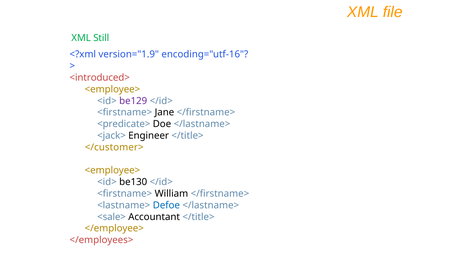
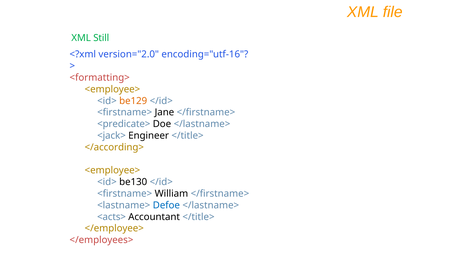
version="1.9: version="1.9 -> version="2.0
<introduced>: <introduced> -> <formatting>
be129 colour: purple -> orange
</customer>: </customer> -> </according>
<sale>: <sale> -> <acts>
